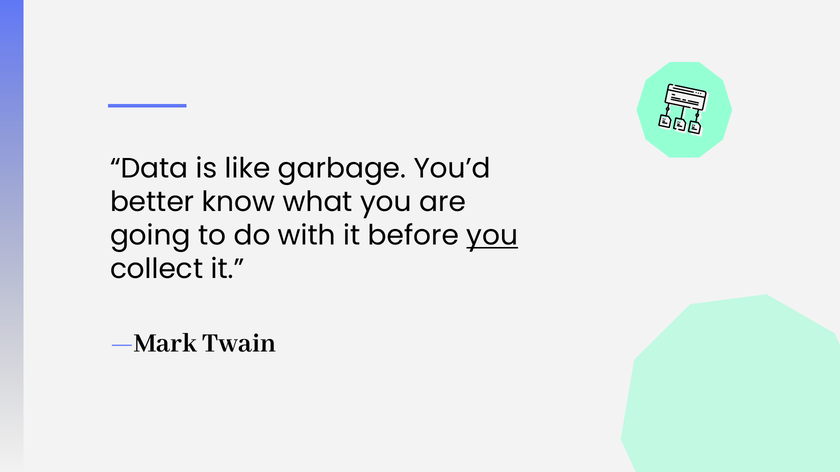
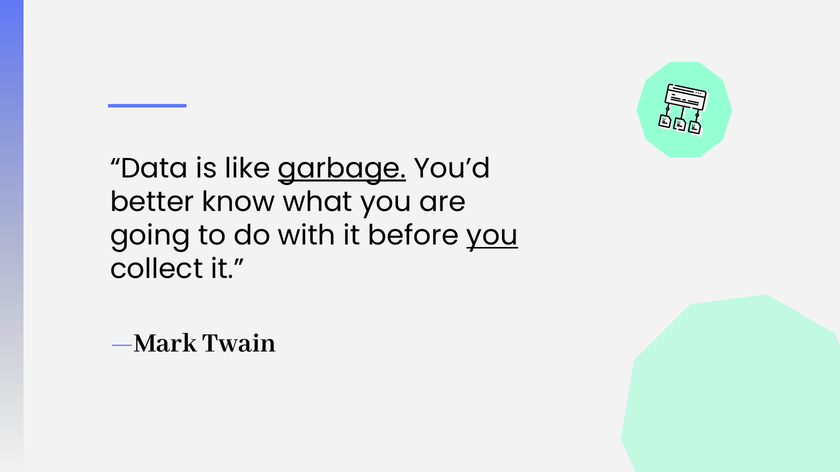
garbage underline: none -> present
